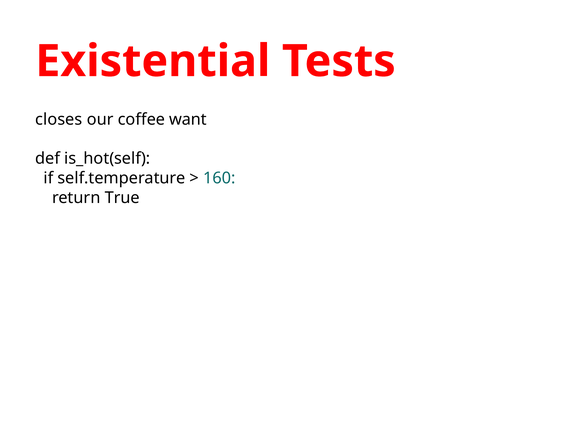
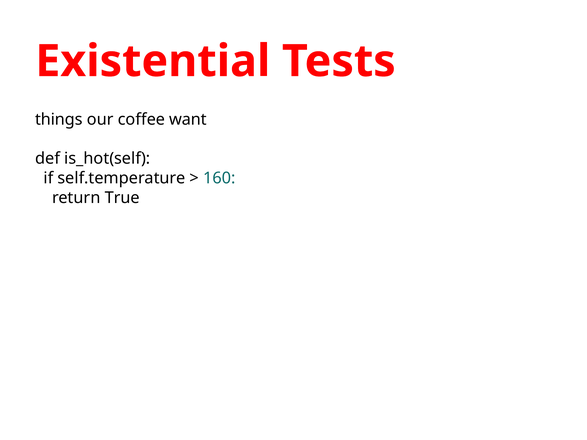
closes: closes -> things
